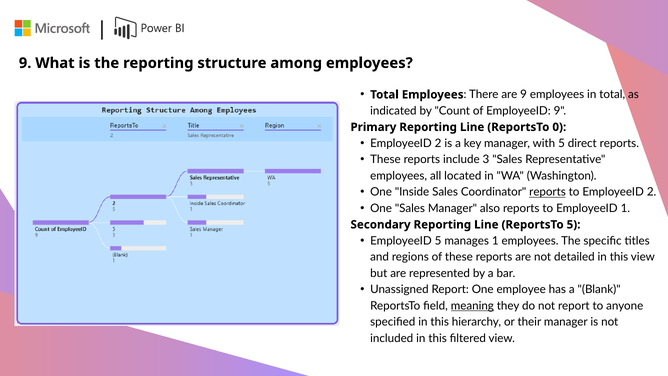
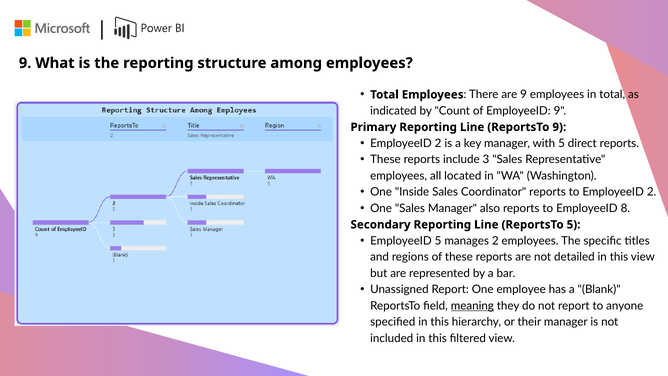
ReportsTo 0: 0 -> 9
reports at (548, 192) underline: present -> none
EmployeeID 1: 1 -> 8
manages 1: 1 -> 2
